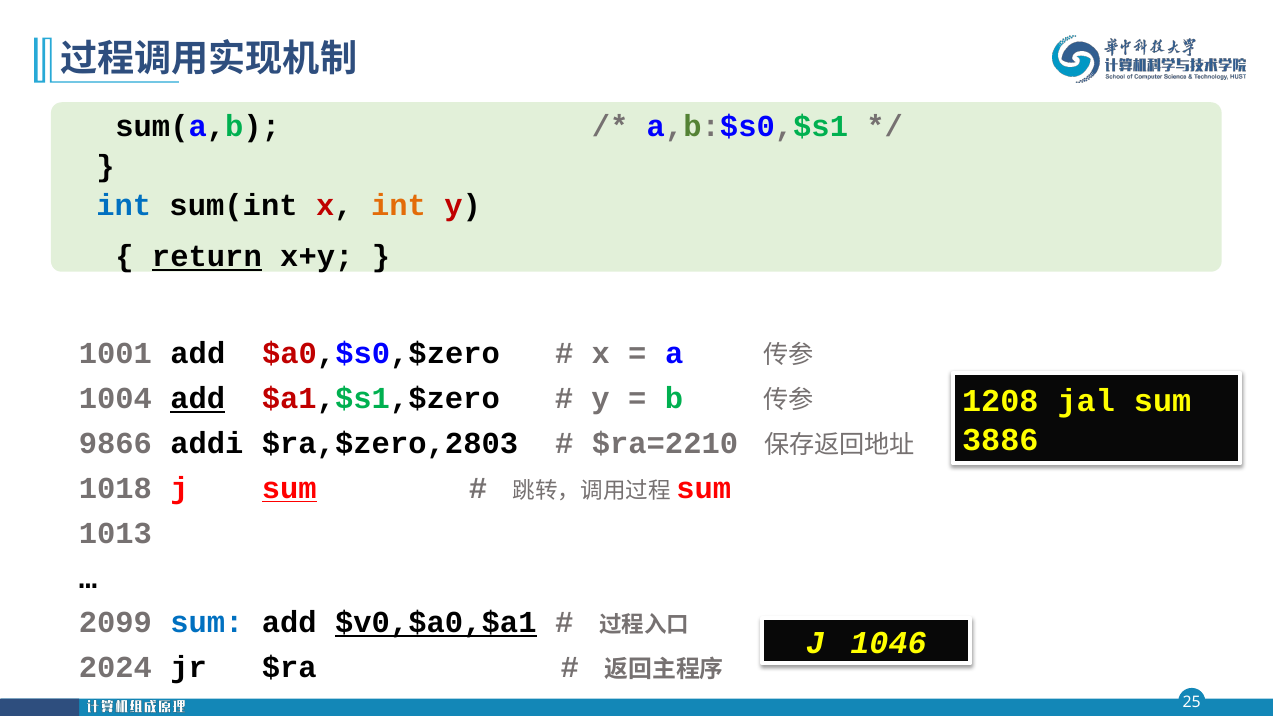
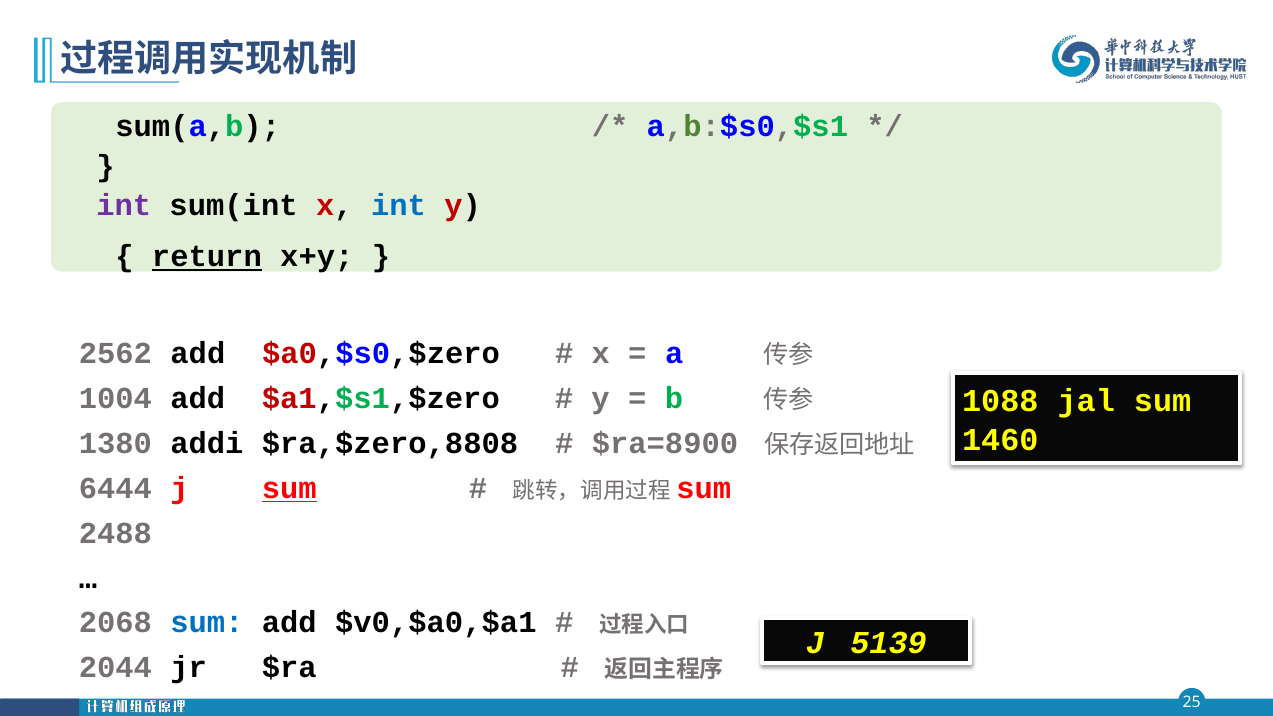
int at (124, 205) colour: blue -> purple
int at (399, 205) colour: orange -> blue
1001: 1001 -> 2562
add at (198, 399) underline: present -> none
1208: 1208 -> 1088
3886: 3886 -> 1460
9866: 9866 -> 1380
$ra,$zero,2803: $ra,$zero,2803 -> $ra,$zero,8808
$ra=2210: $ra=2210 -> $ra=8900
1018: 1018 -> 6444
1013: 1013 -> 2488
2099: 2099 -> 2068
$v0,$a0,$a1 underline: present -> none
1046: 1046 -> 5139
2024: 2024 -> 2044
